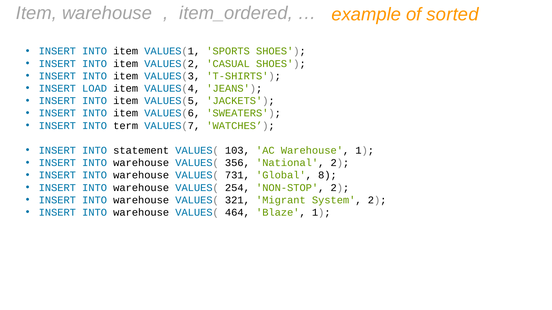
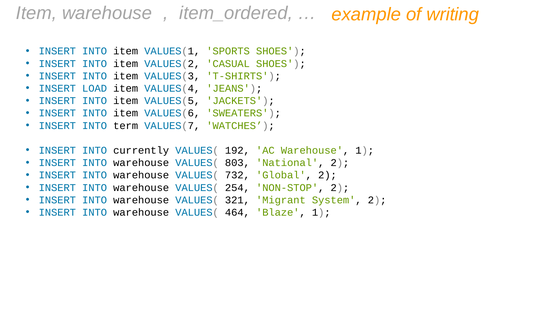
sorted: sorted -> writing
statement: statement -> currently
103: 103 -> 192
356: 356 -> 803
731: 731 -> 732
Global 8: 8 -> 2
